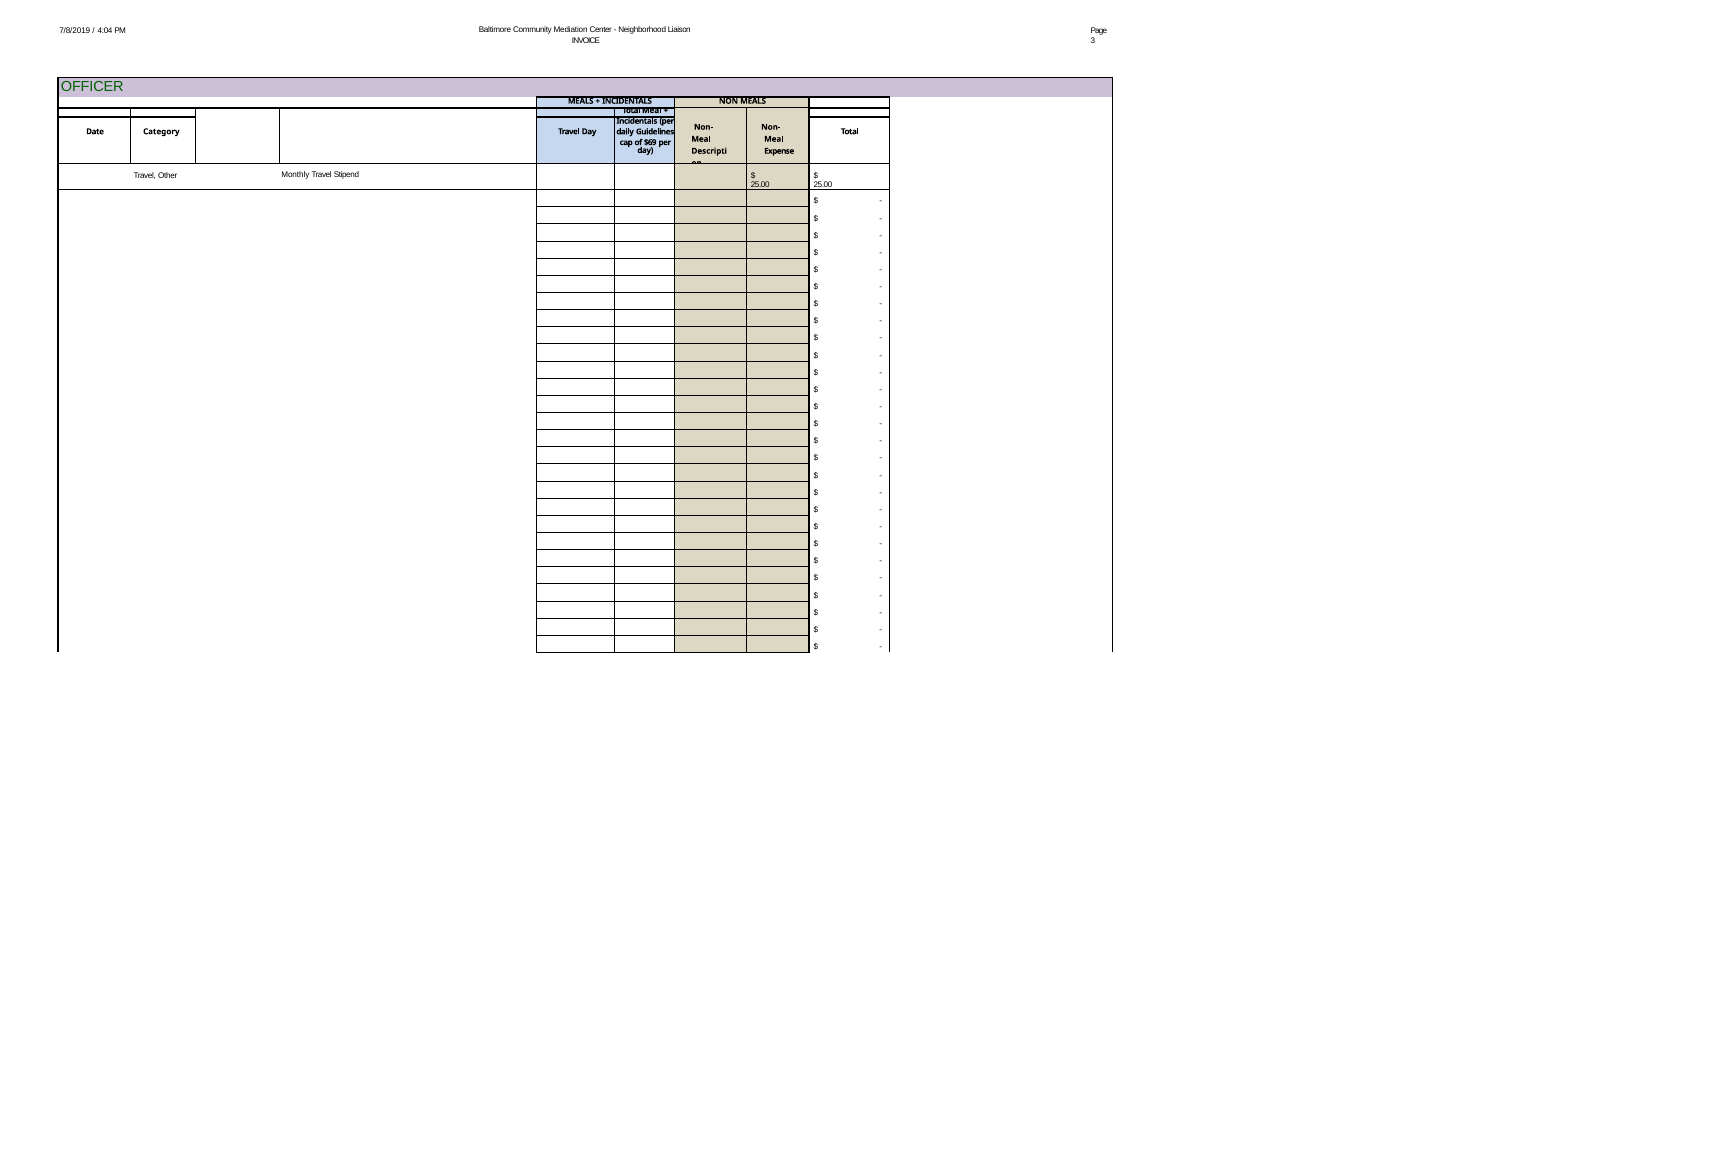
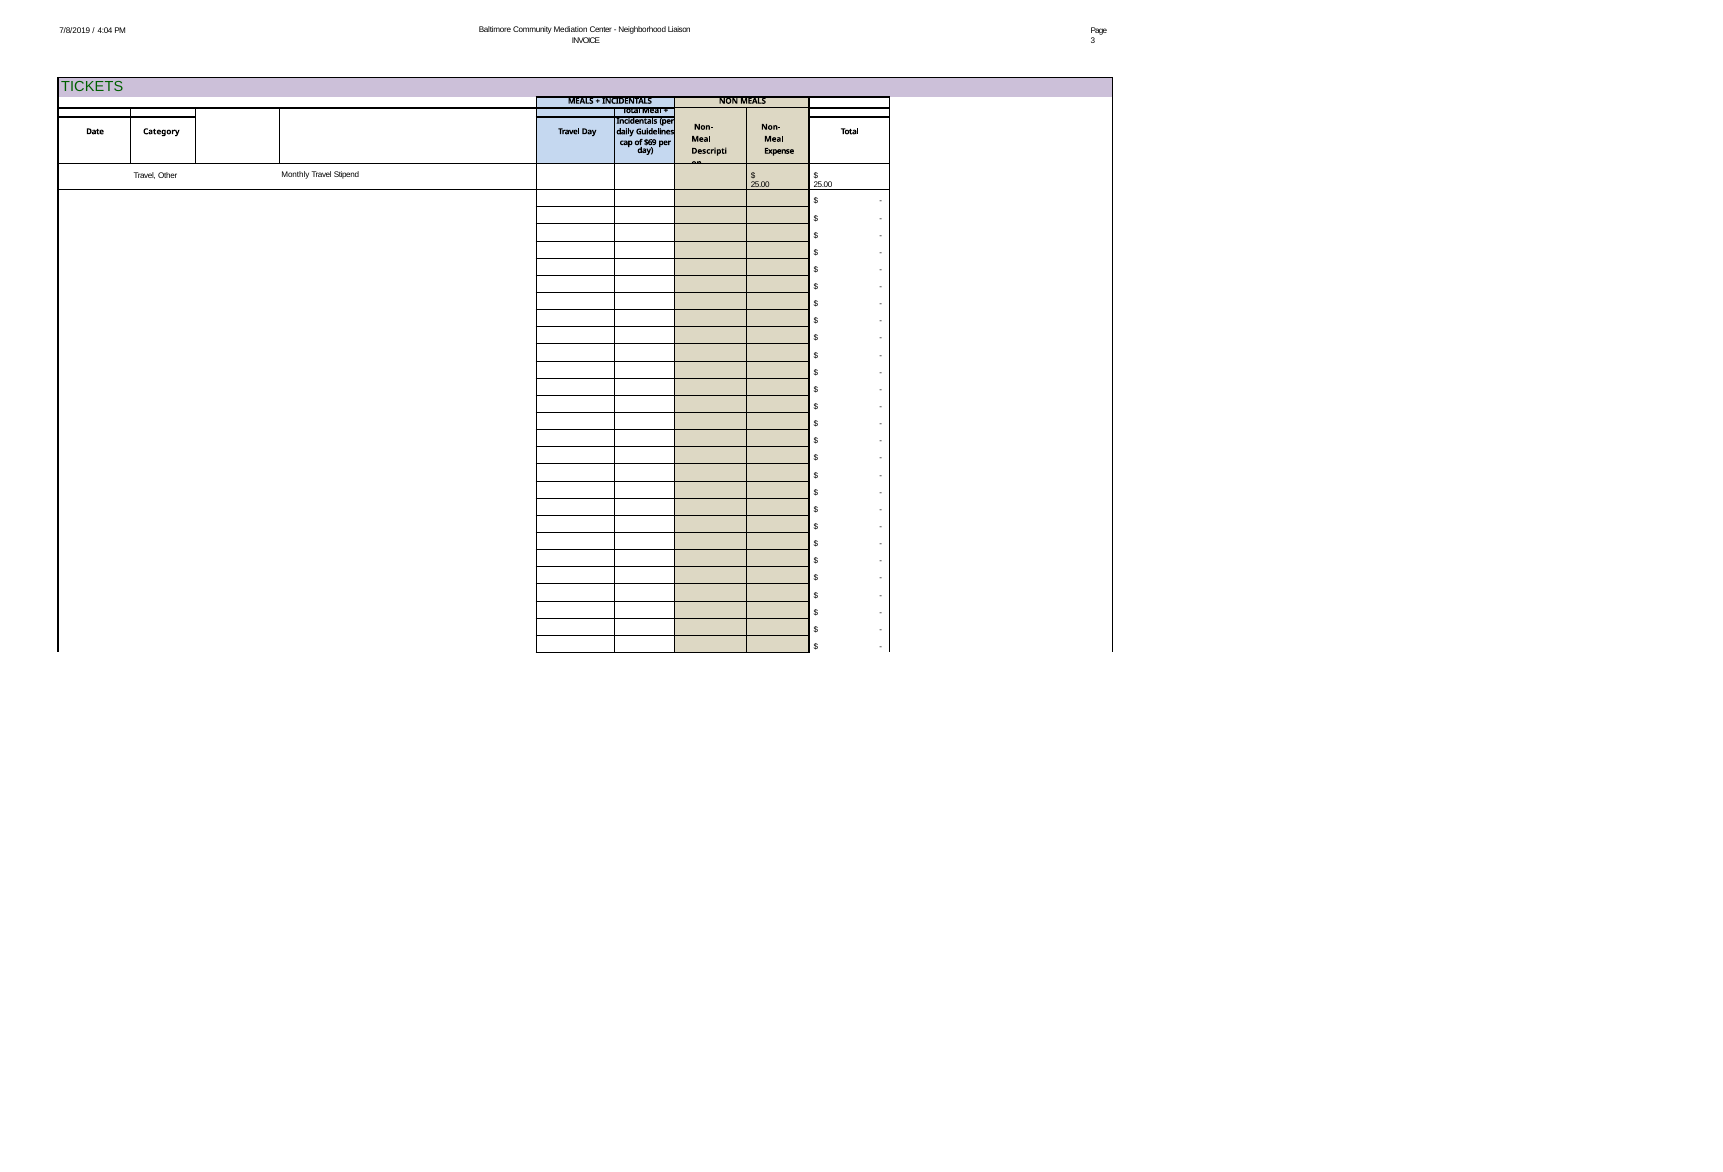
OFFICER: OFFICER -> TICKETS
